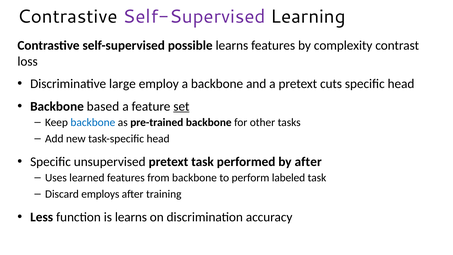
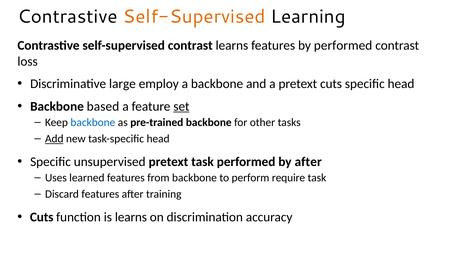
Self-Supervised at (194, 17) colour: purple -> orange
self-supervised possible: possible -> contrast
by complexity: complexity -> performed
Add underline: none -> present
labeled: labeled -> require
Discard employs: employs -> features
Less at (42, 217): Less -> Cuts
